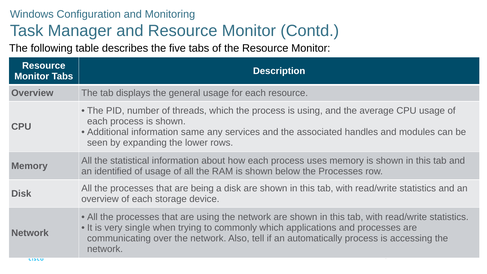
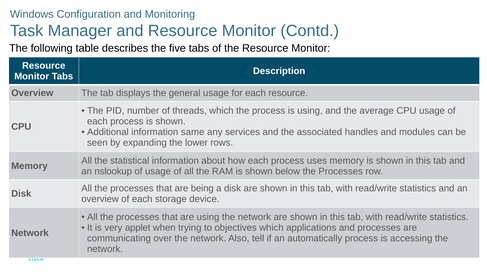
identified: identified -> nslookup
single: single -> applet
commonly: commonly -> objectives
